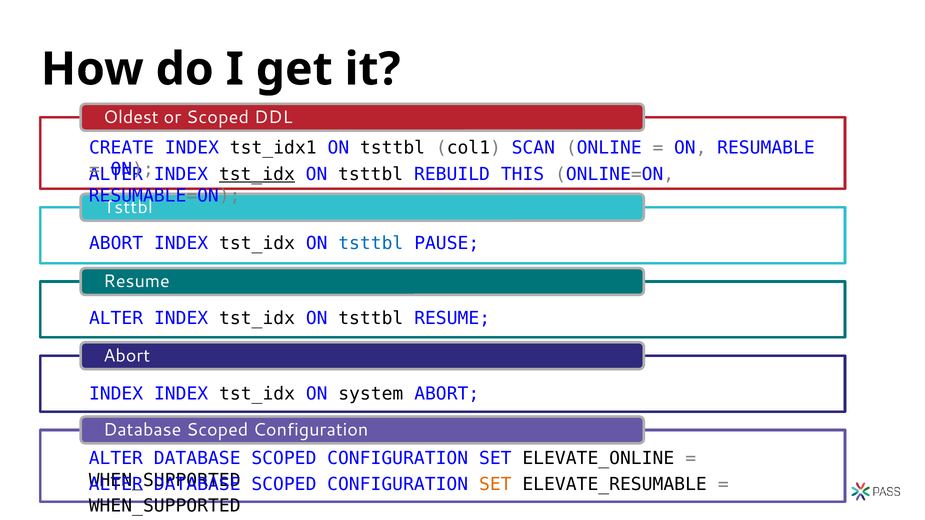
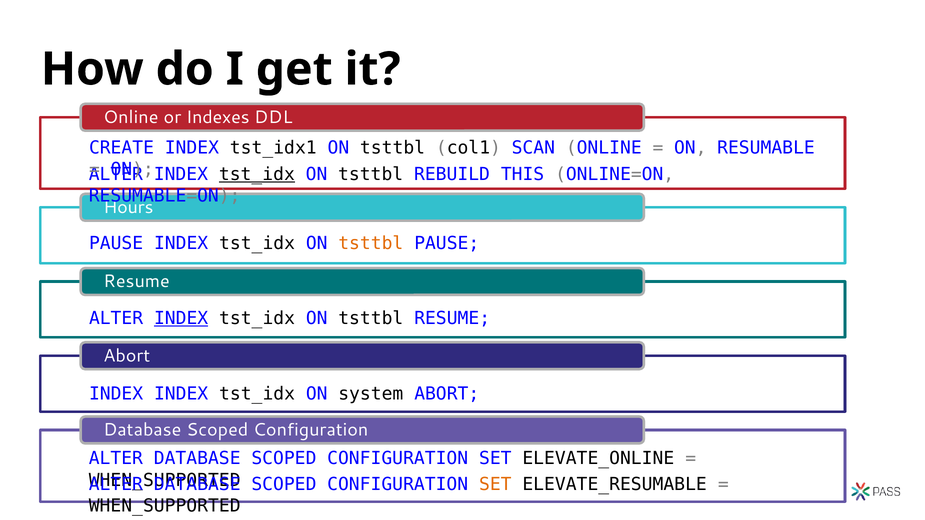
Oldest at (131, 117): Oldest -> Online
Scoped at (218, 117): Scoped -> Indexes
Tsttbl at (128, 207): Tsttbl -> Hours
ABORT at (116, 243): ABORT -> PAUSE
tsttbl at (371, 243) colour: blue -> orange
INDEX at (181, 319) underline: none -> present
